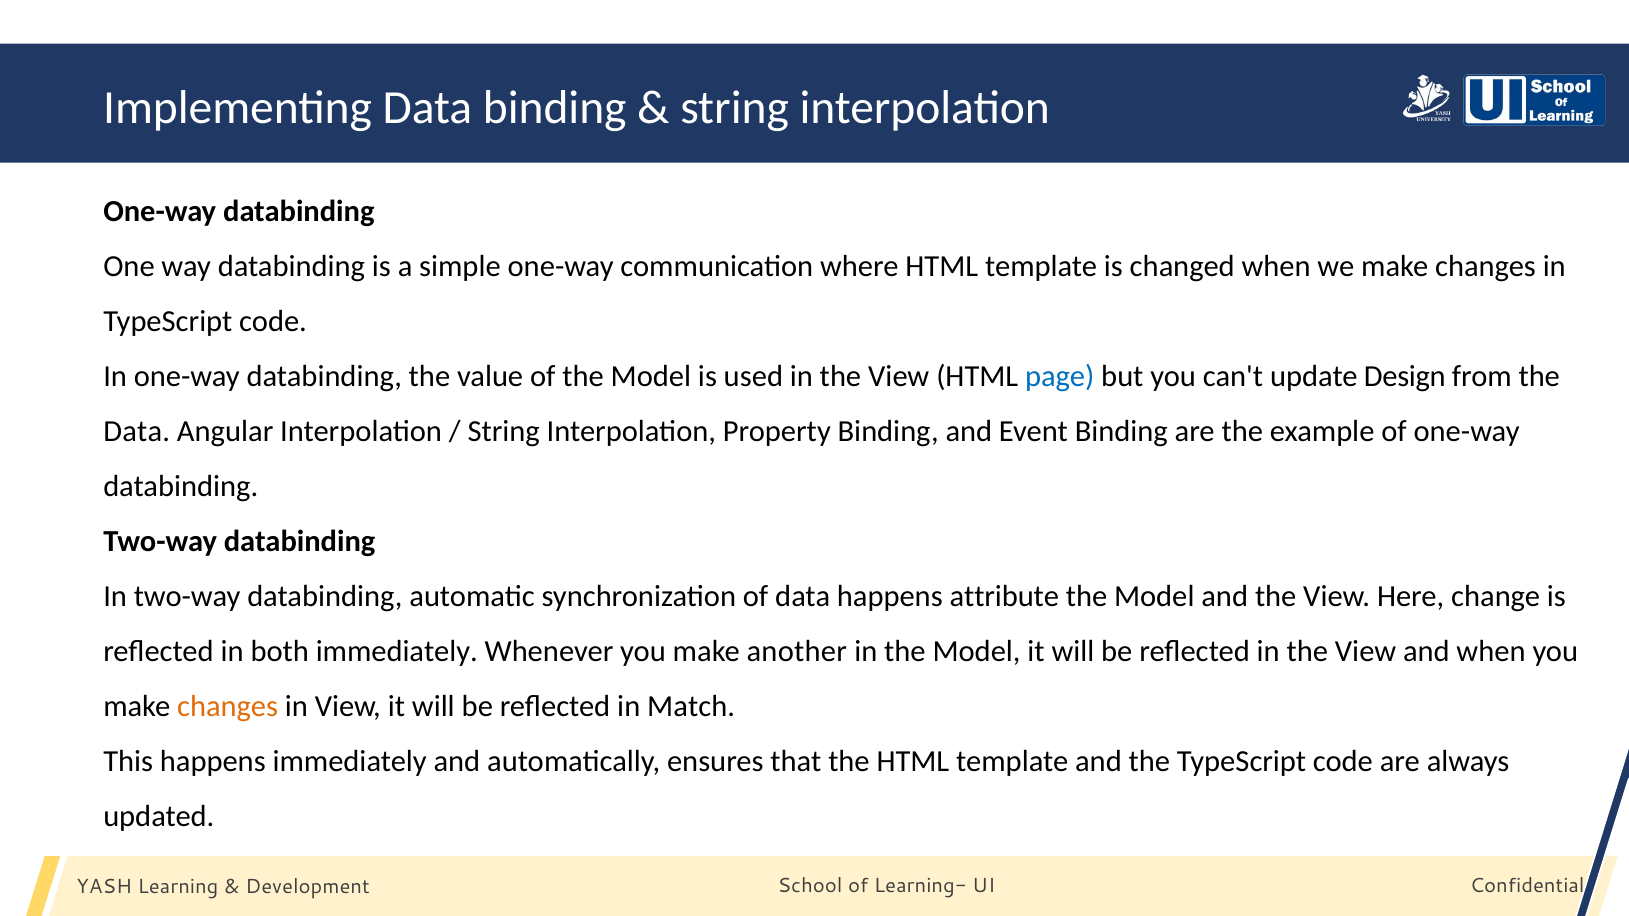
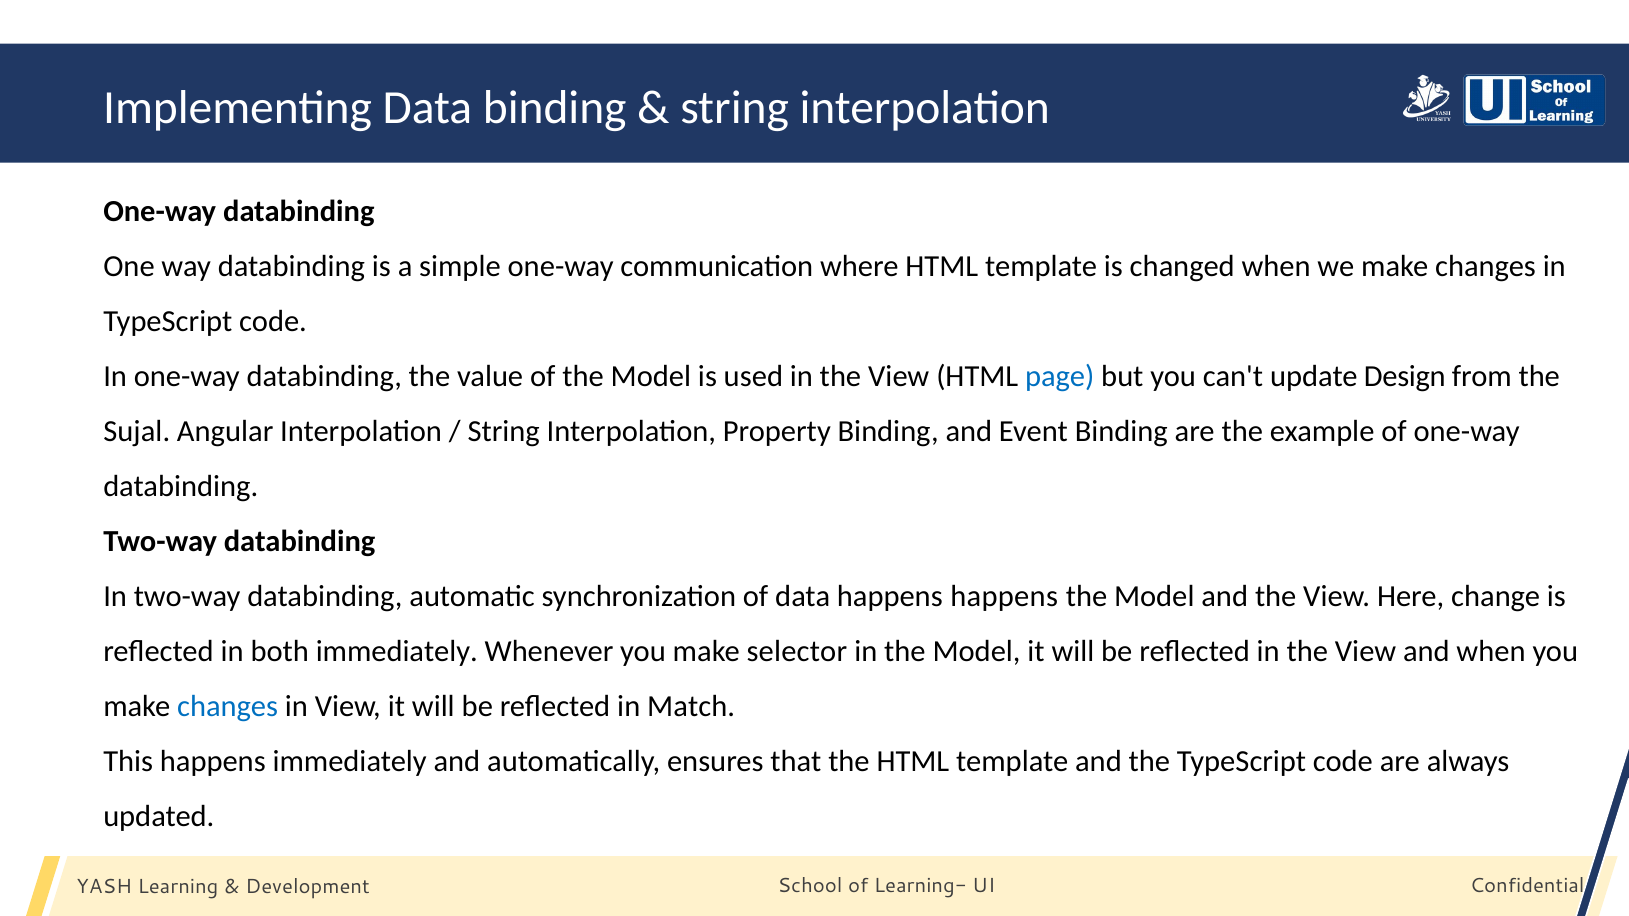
Data at (137, 432): Data -> Sujal
happens attribute: attribute -> happens
another: another -> selector
changes at (228, 707) colour: orange -> blue
